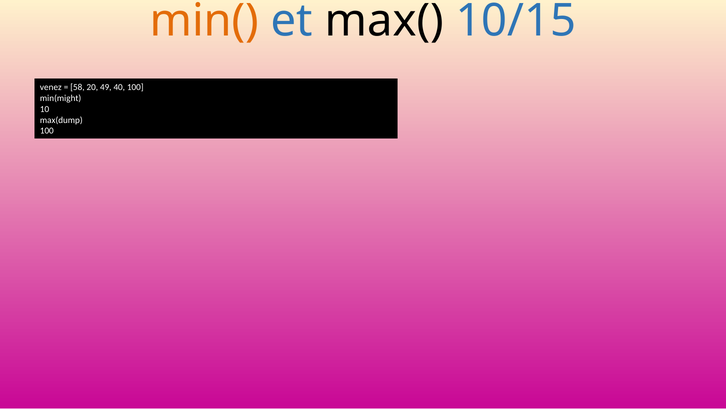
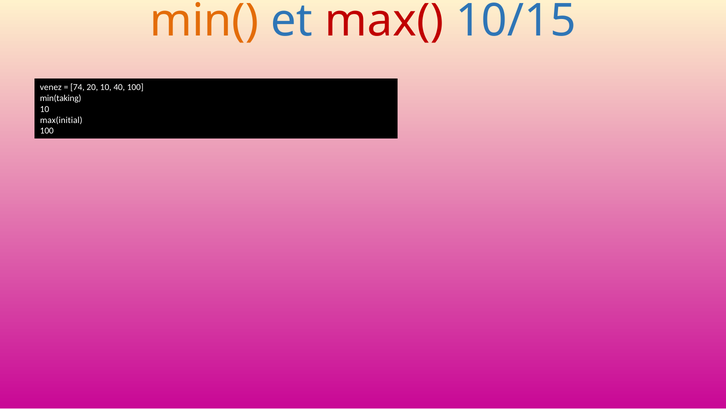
max( colour: black -> red
58: 58 -> 74
20 49: 49 -> 10
min(might: min(might -> min(taking
max(dump: max(dump -> max(initial
